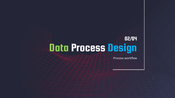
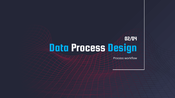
Data colour: light green -> light blue
